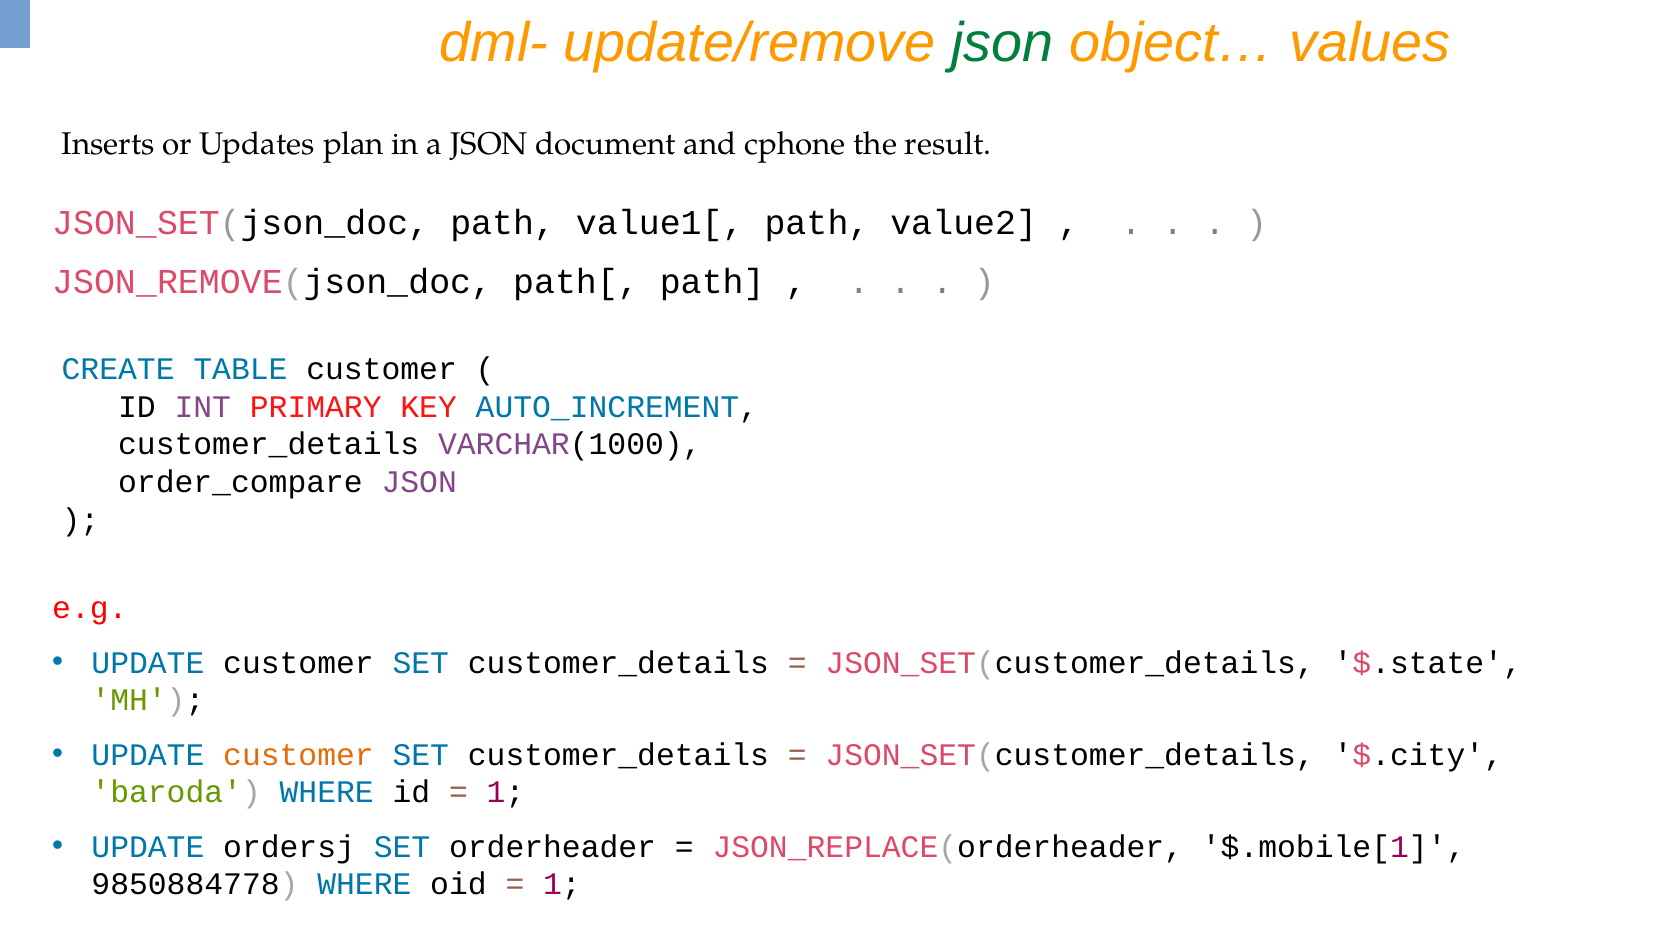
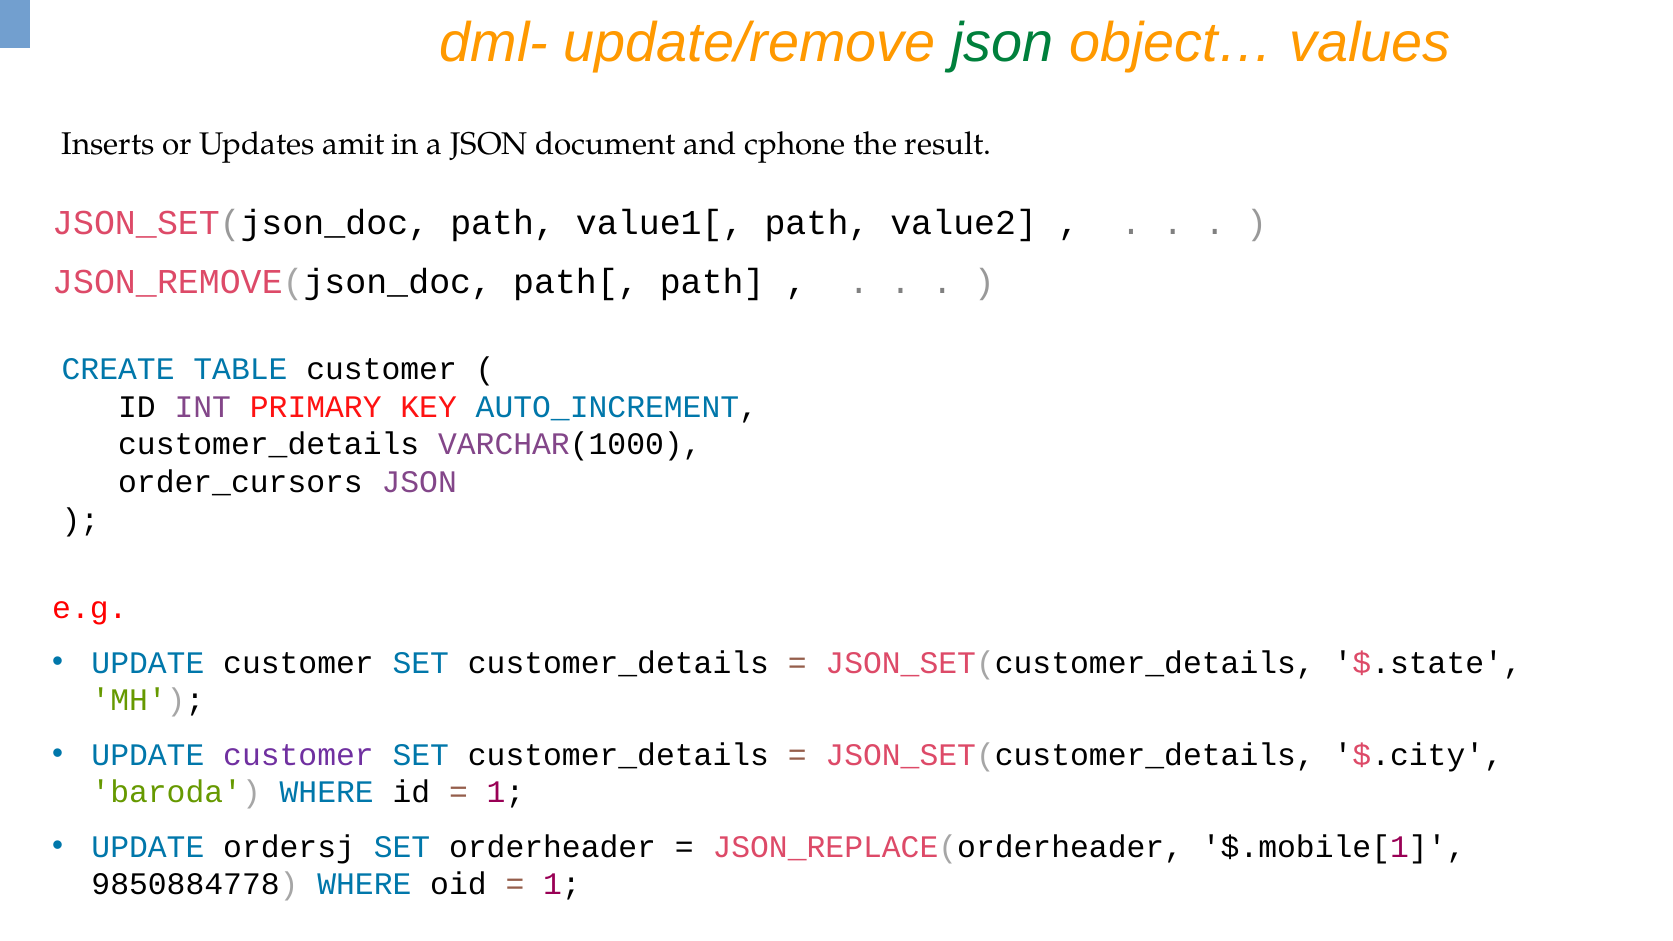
plan: plan -> amit
order_compare: order_compare -> order_cursors
customer at (298, 755) colour: orange -> purple
